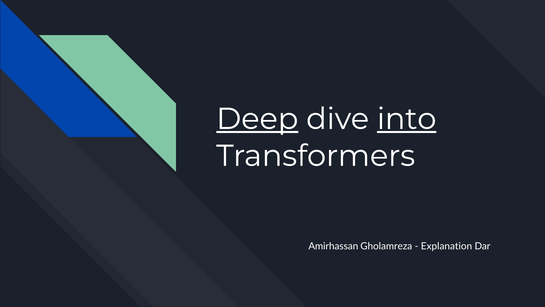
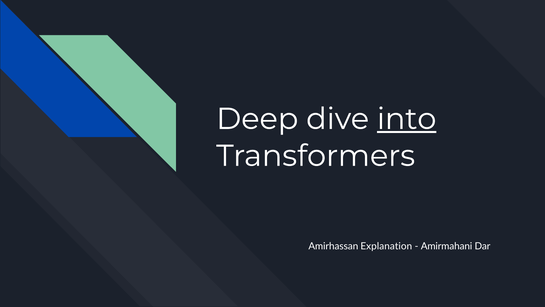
Deep underline: present -> none
Gholamreza: Gholamreza -> Explanation
Explanation: Explanation -> Amirmahani
